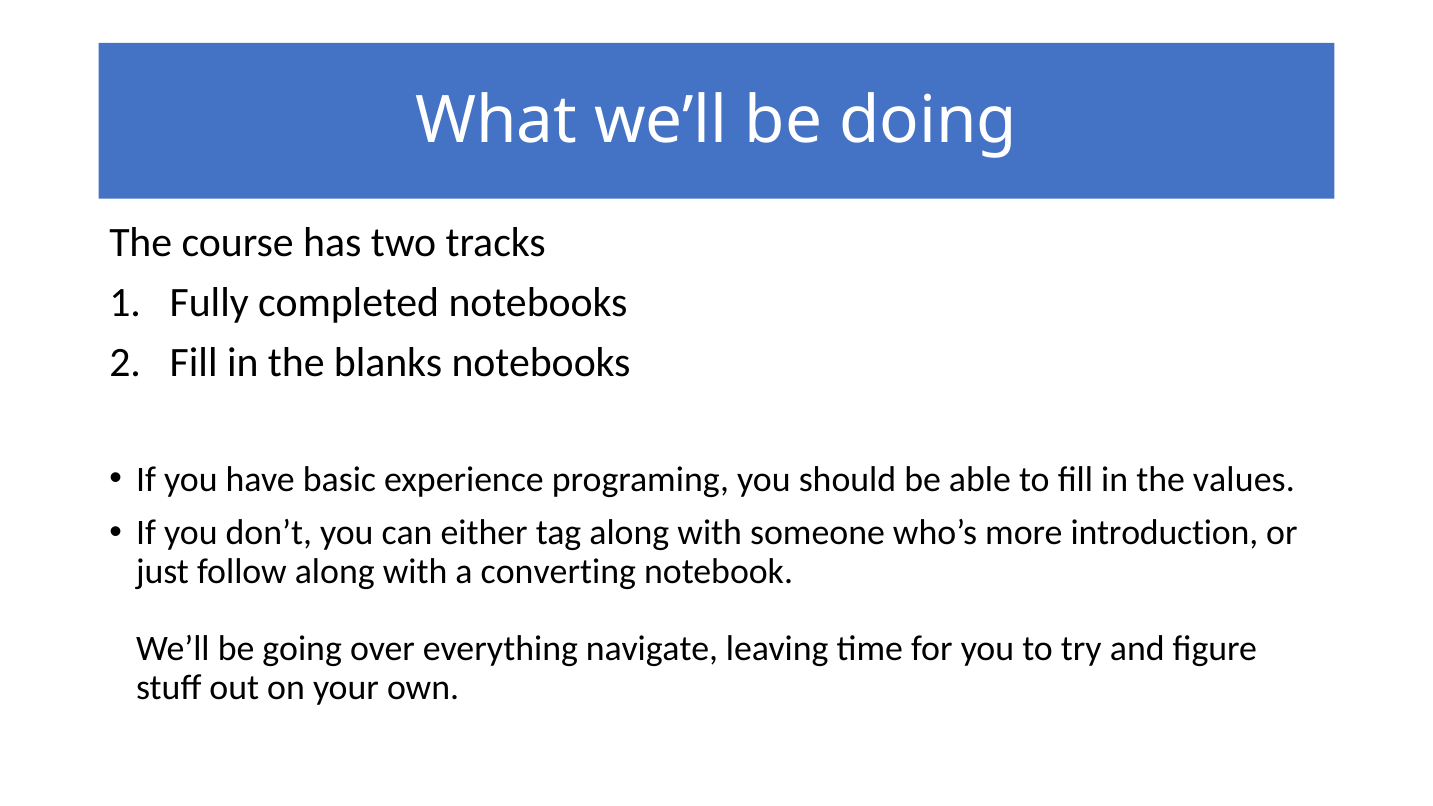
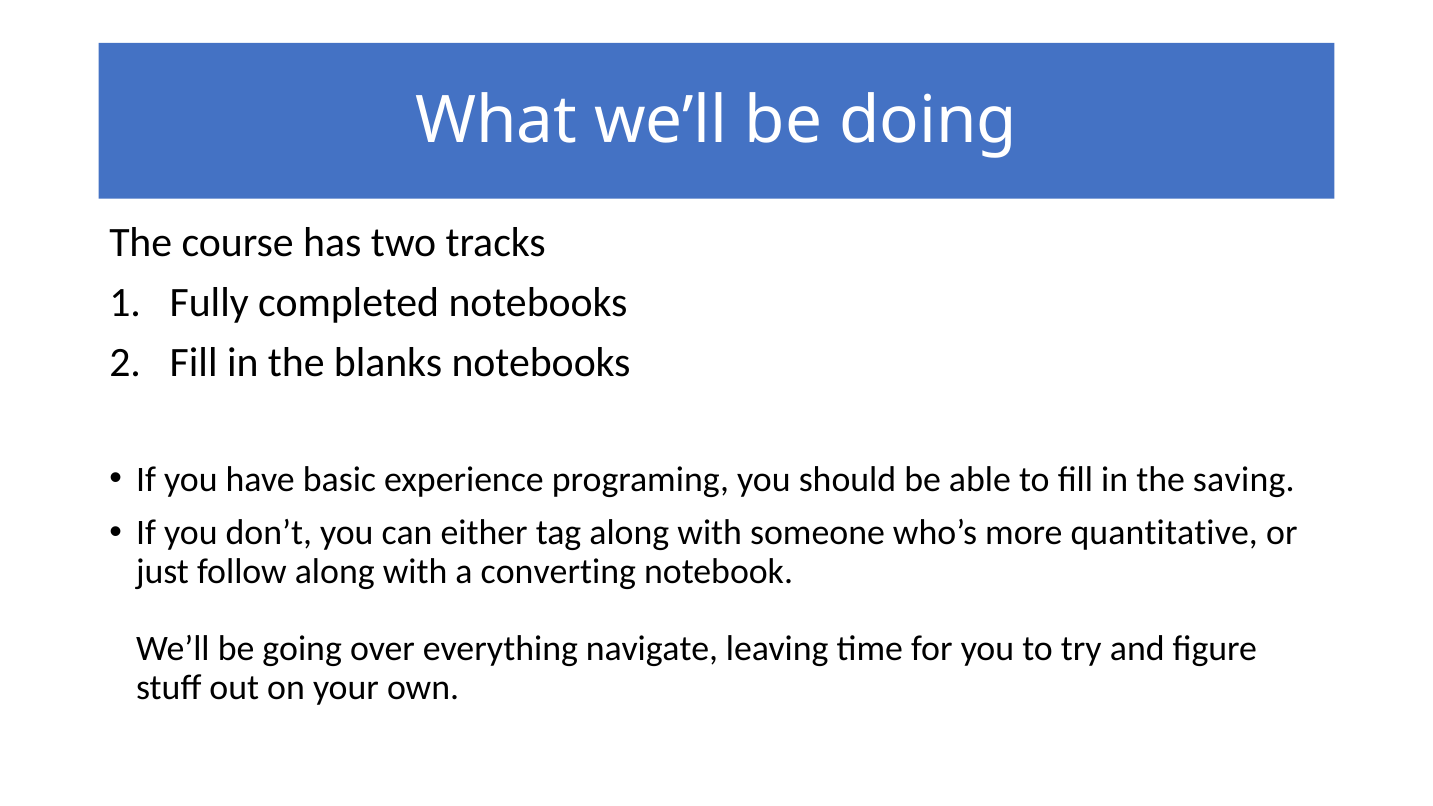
values: values -> saving
introduction: introduction -> quantitative
